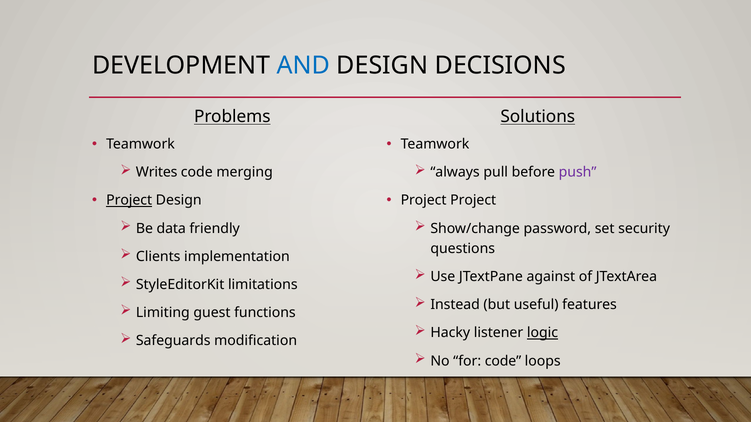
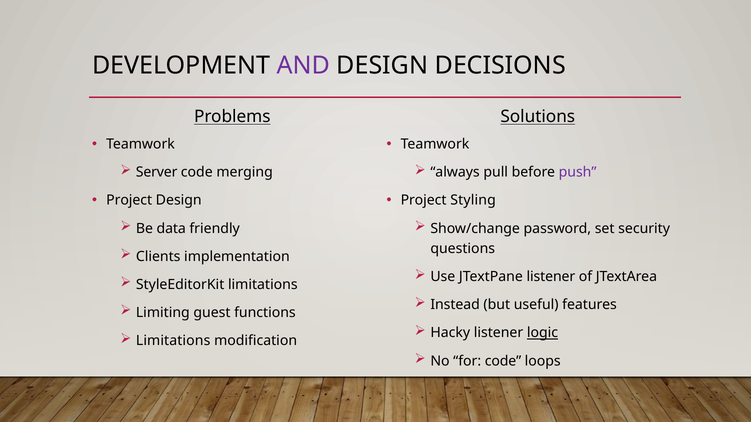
AND colour: blue -> purple
Writes: Writes -> Server
Project at (129, 201) underline: present -> none
Project Project: Project -> Styling
JTextPane against: against -> listener
Safeguards at (173, 341): Safeguards -> Limitations
